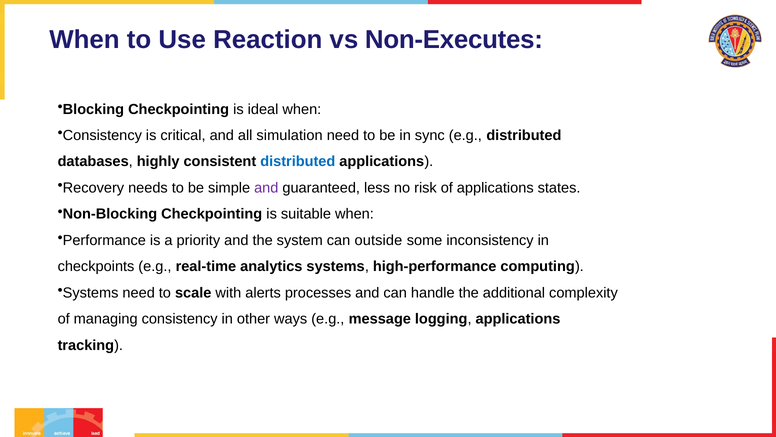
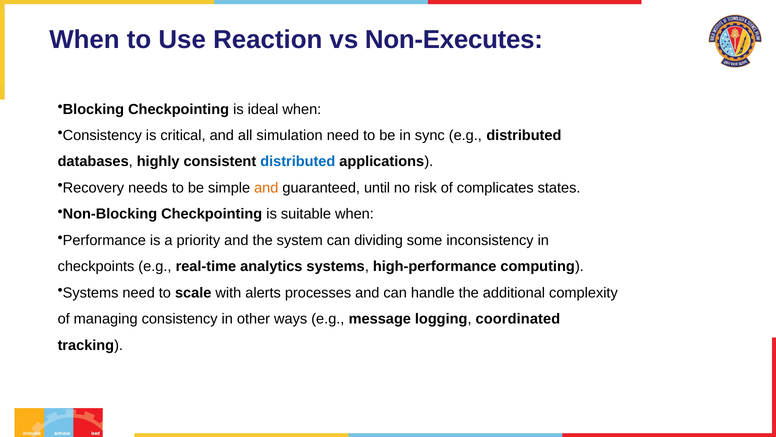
and at (266, 188) colour: purple -> orange
less: less -> until
of applications: applications -> complicates
outside: outside -> dividing
logging applications: applications -> coordinated
